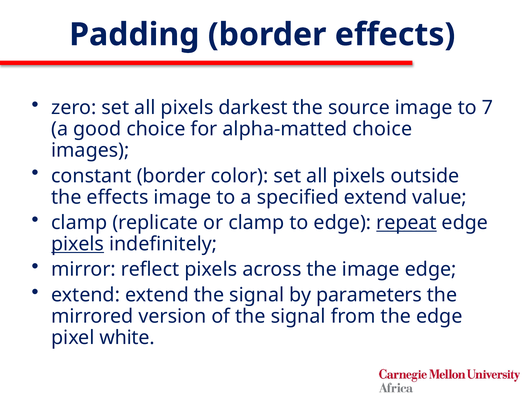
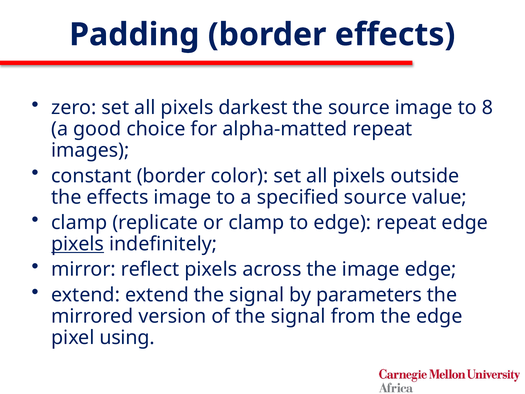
7: 7 -> 8
alpha-matted choice: choice -> repeat
specified extend: extend -> source
repeat at (406, 223) underline: present -> none
white: white -> using
